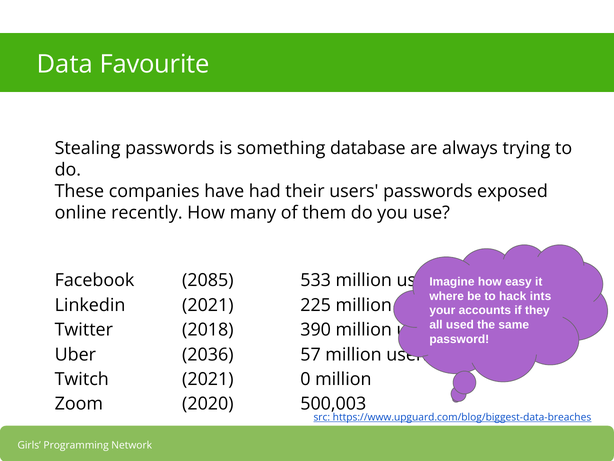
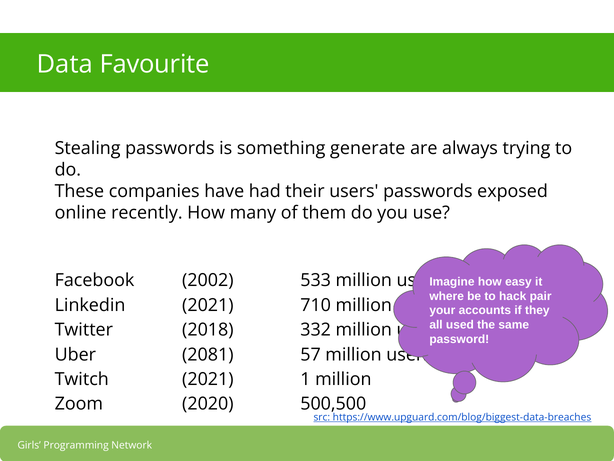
database: database -> generate
2085: 2085 -> 2002
ints: ints -> pair
225: 225 -> 710
390: 390 -> 332
2036: 2036 -> 2081
0: 0 -> 1
500,003: 500,003 -> 500,500
